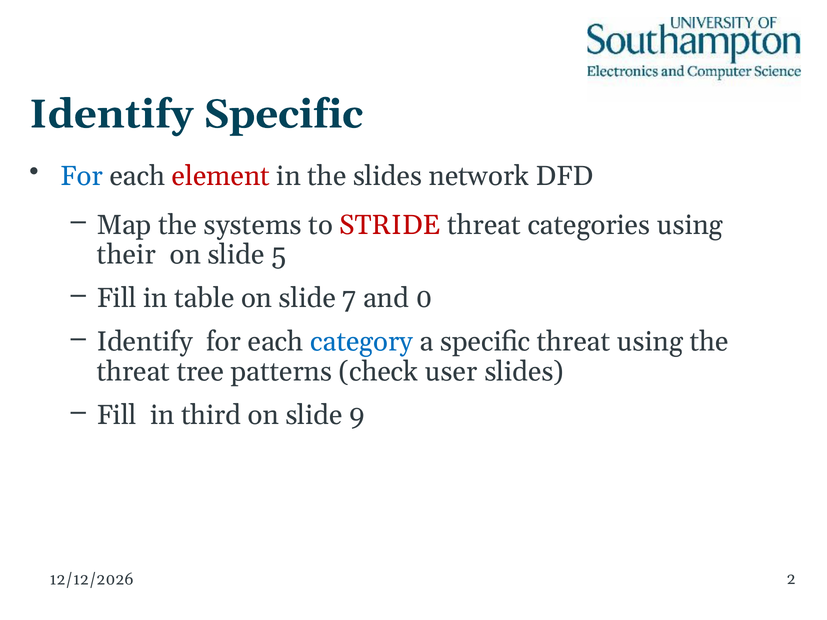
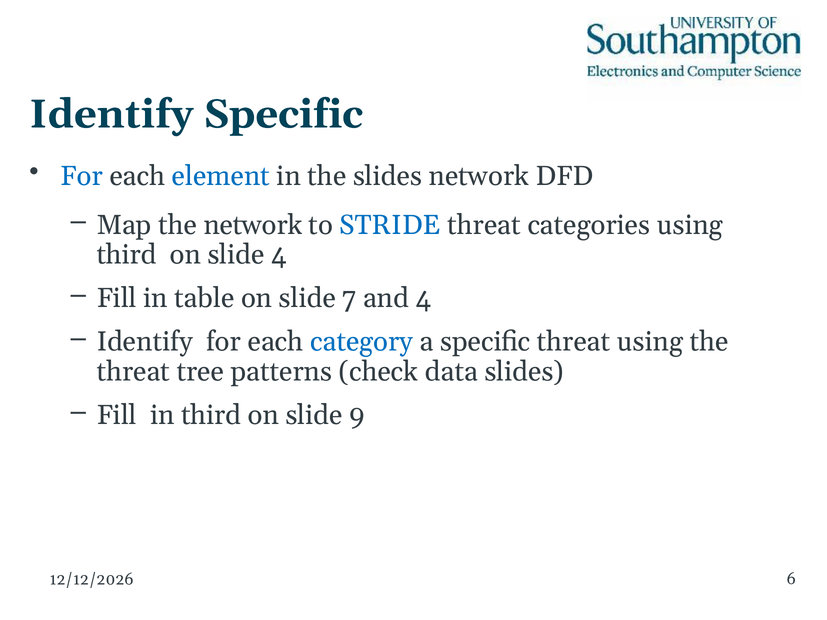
element colour: red -> blue
the systems: systems -> network
STRIDE colour: red -> blue
their at (126, 255): their -> third
slide 5: 5 -> 4
and 0: 0 -> 4
user: user -> data
2: 2 -> 6
